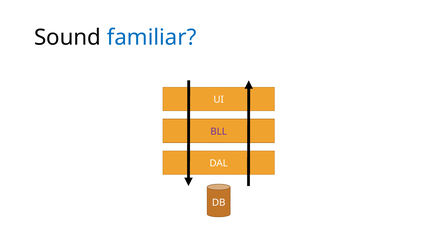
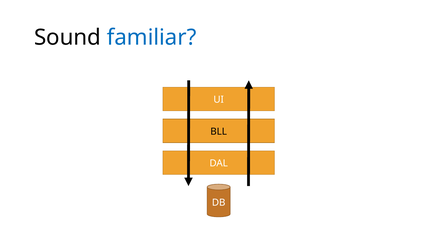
BLL colour: purple -> black
